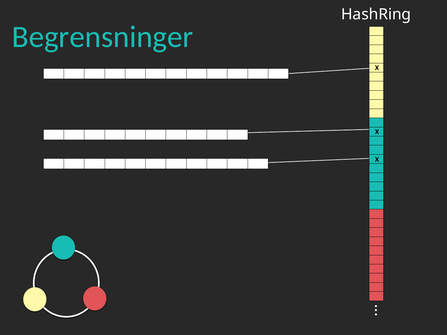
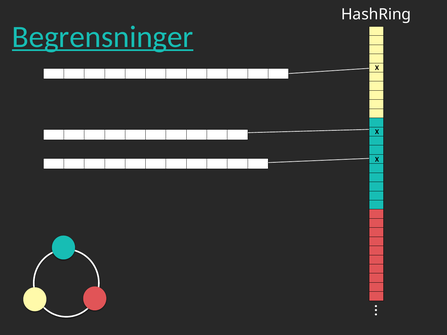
Begrensninger underline: none -> present
